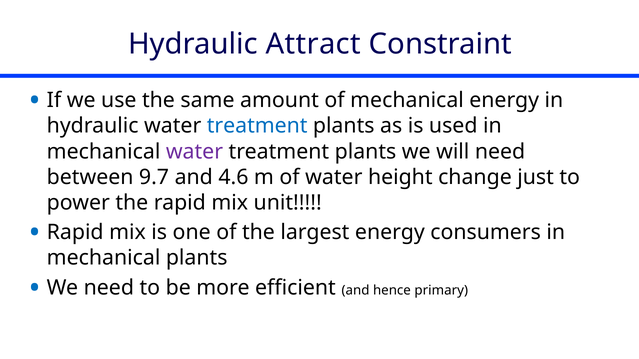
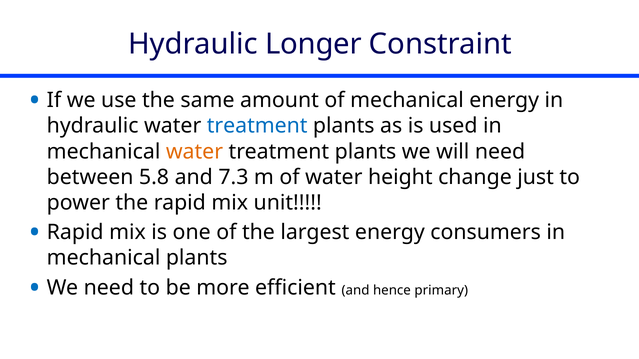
Attract: Attract -> Longer
water at (194, 152) colour: purple -> orange
9.7: 9.7 -> 5.8
4.6: 4.6 -> 7.3
